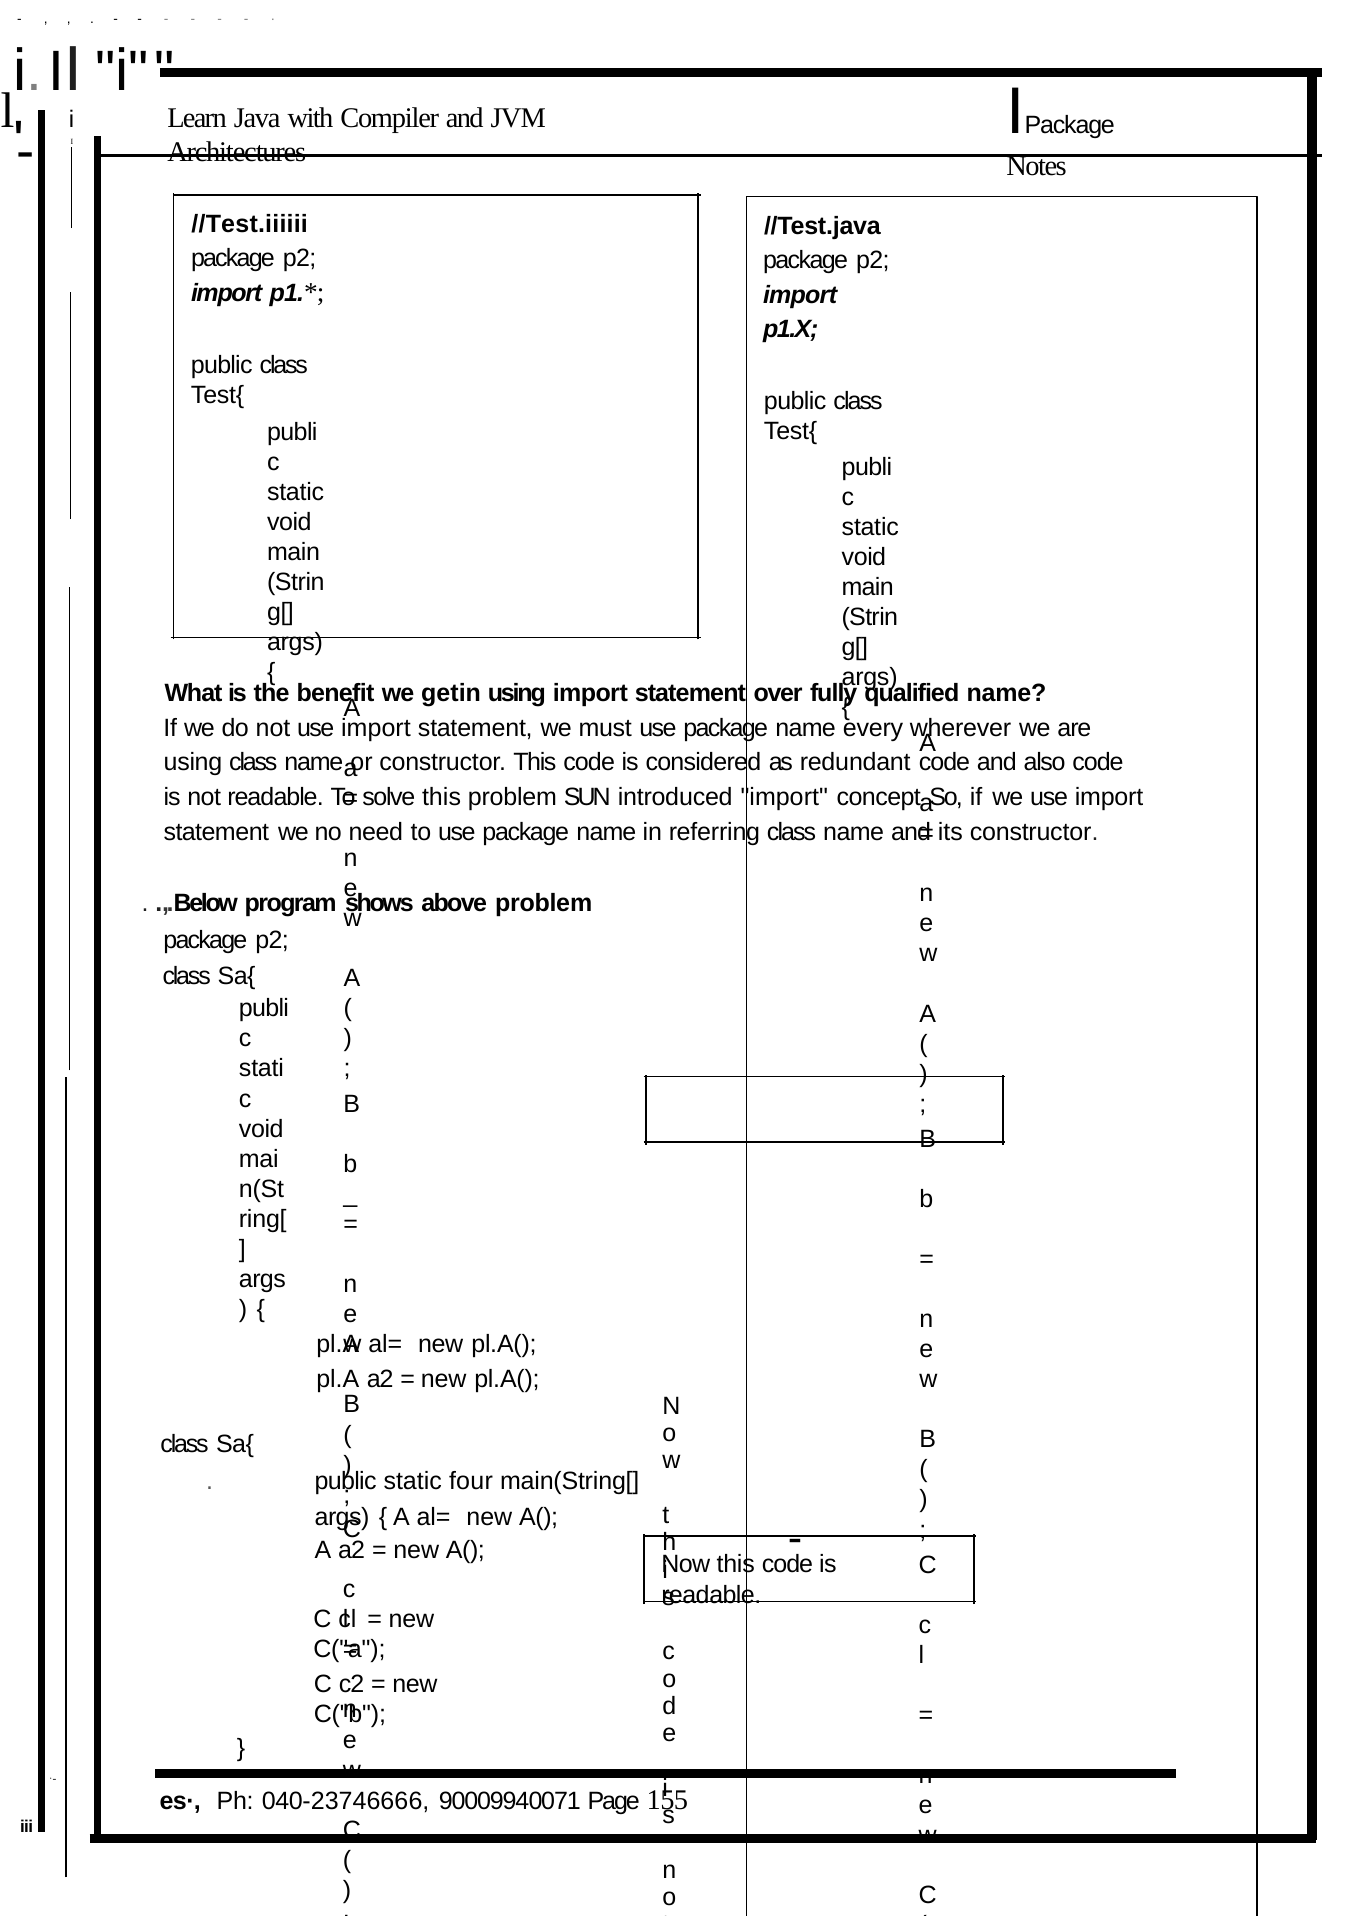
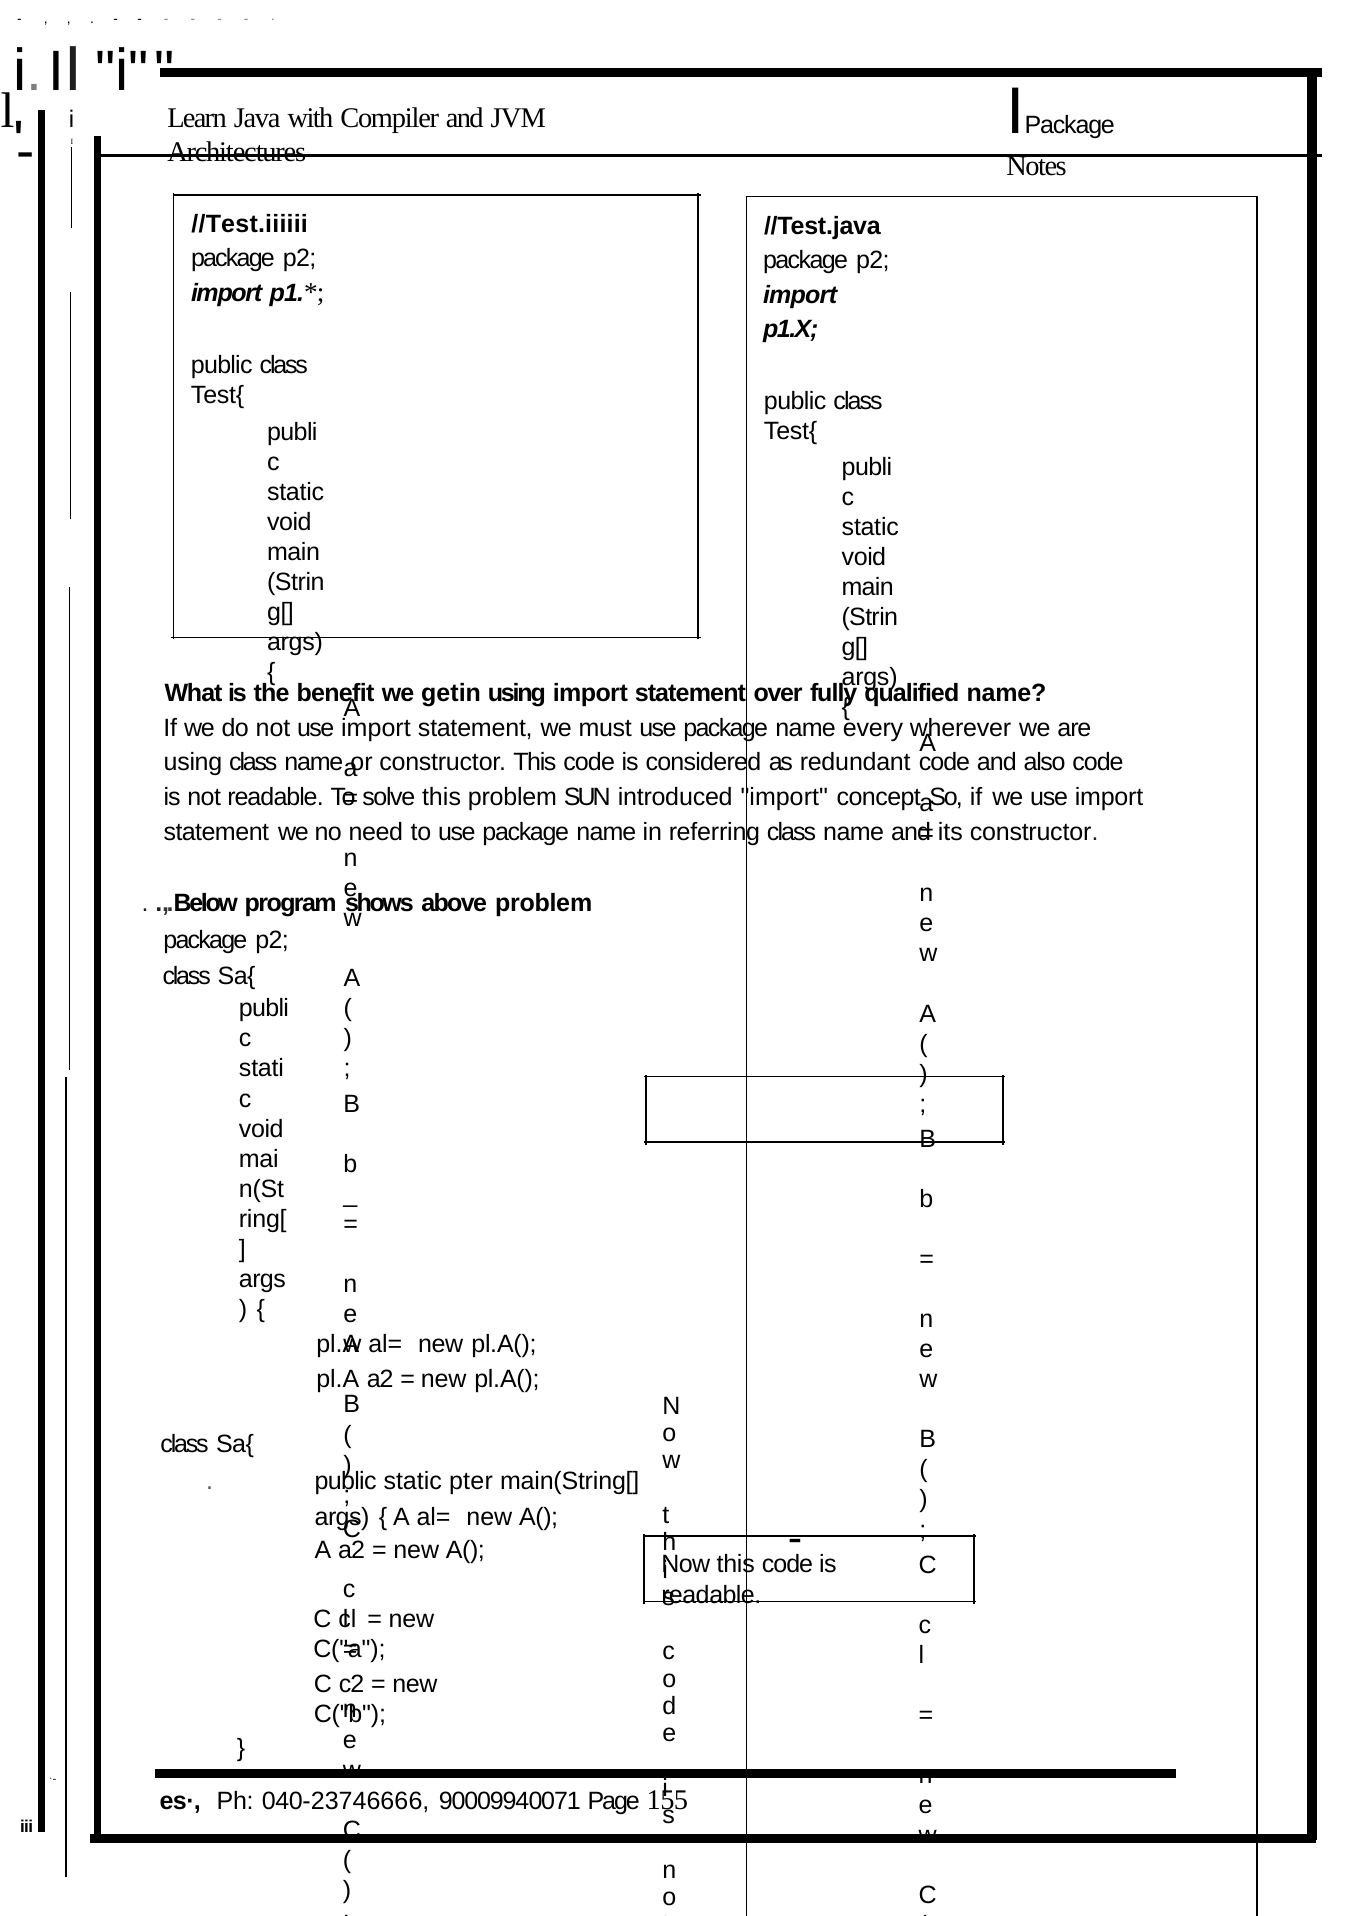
four: four -> pter
